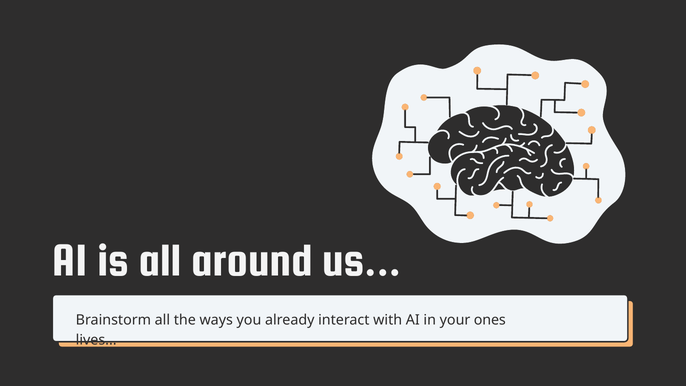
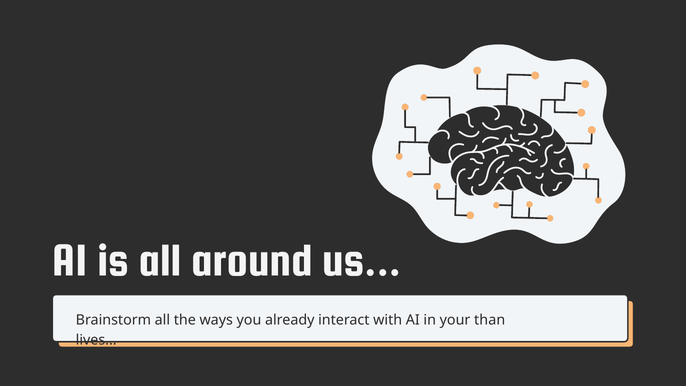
ones: ones -> than
